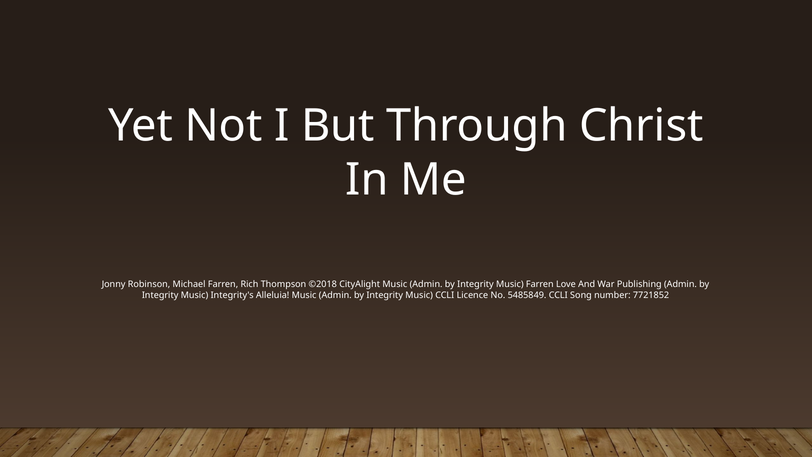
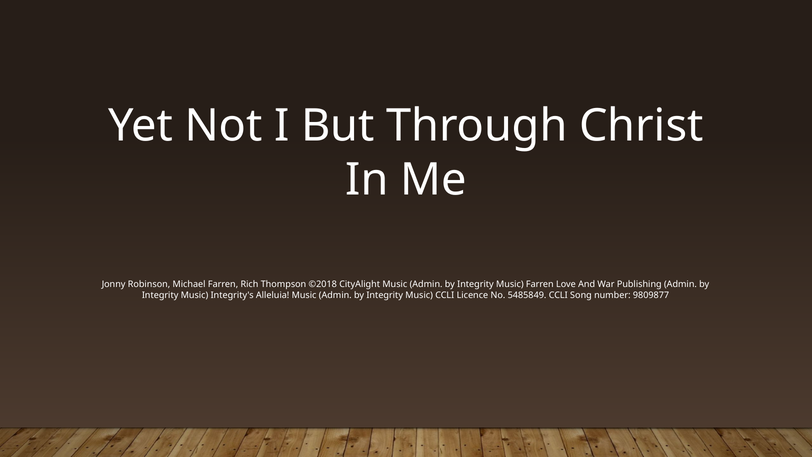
7721852: 7721852 -> 9809877
